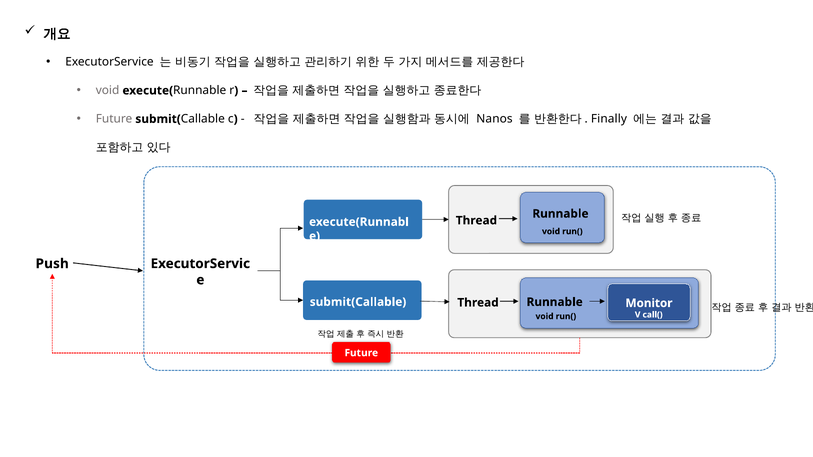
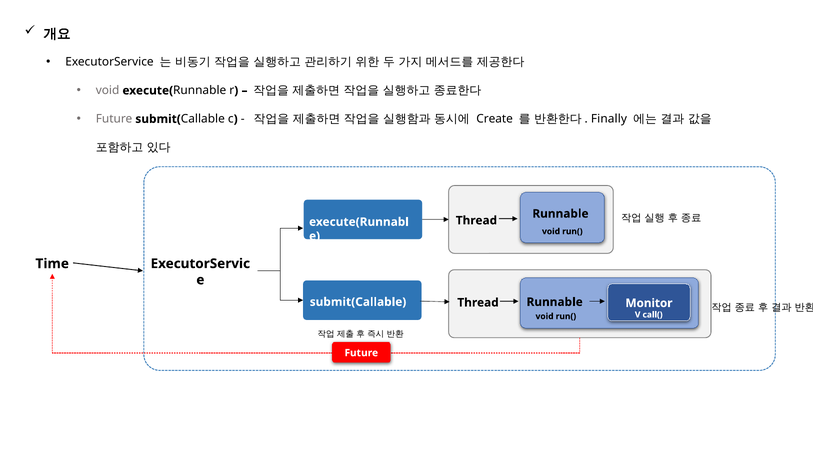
Nanos: Nanos -> Create
Push: Push -> Time
